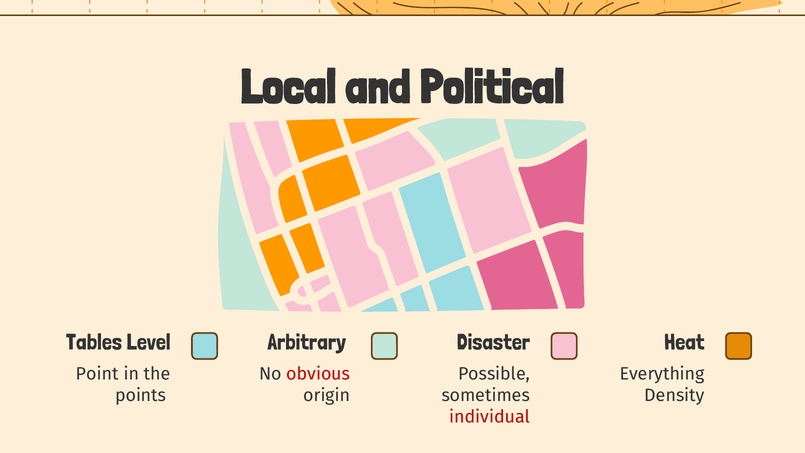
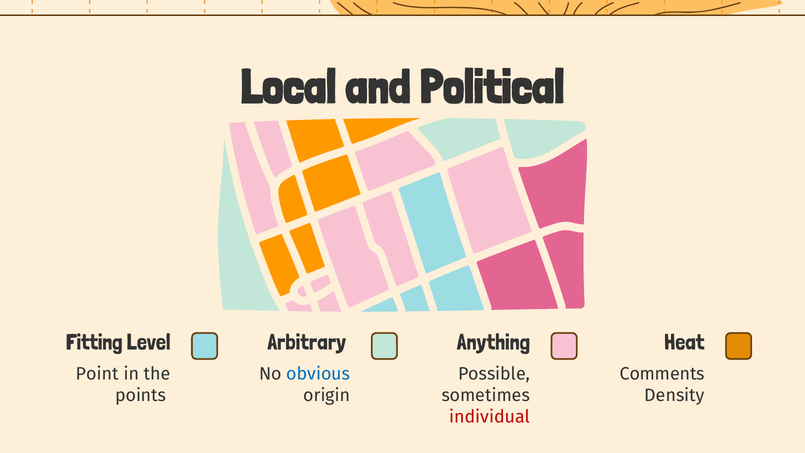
Tables: Tables -> Fitting
Disaster: Disaster -> Anything
Everything: Everything -> Comments
obvious colour: red -> blue
